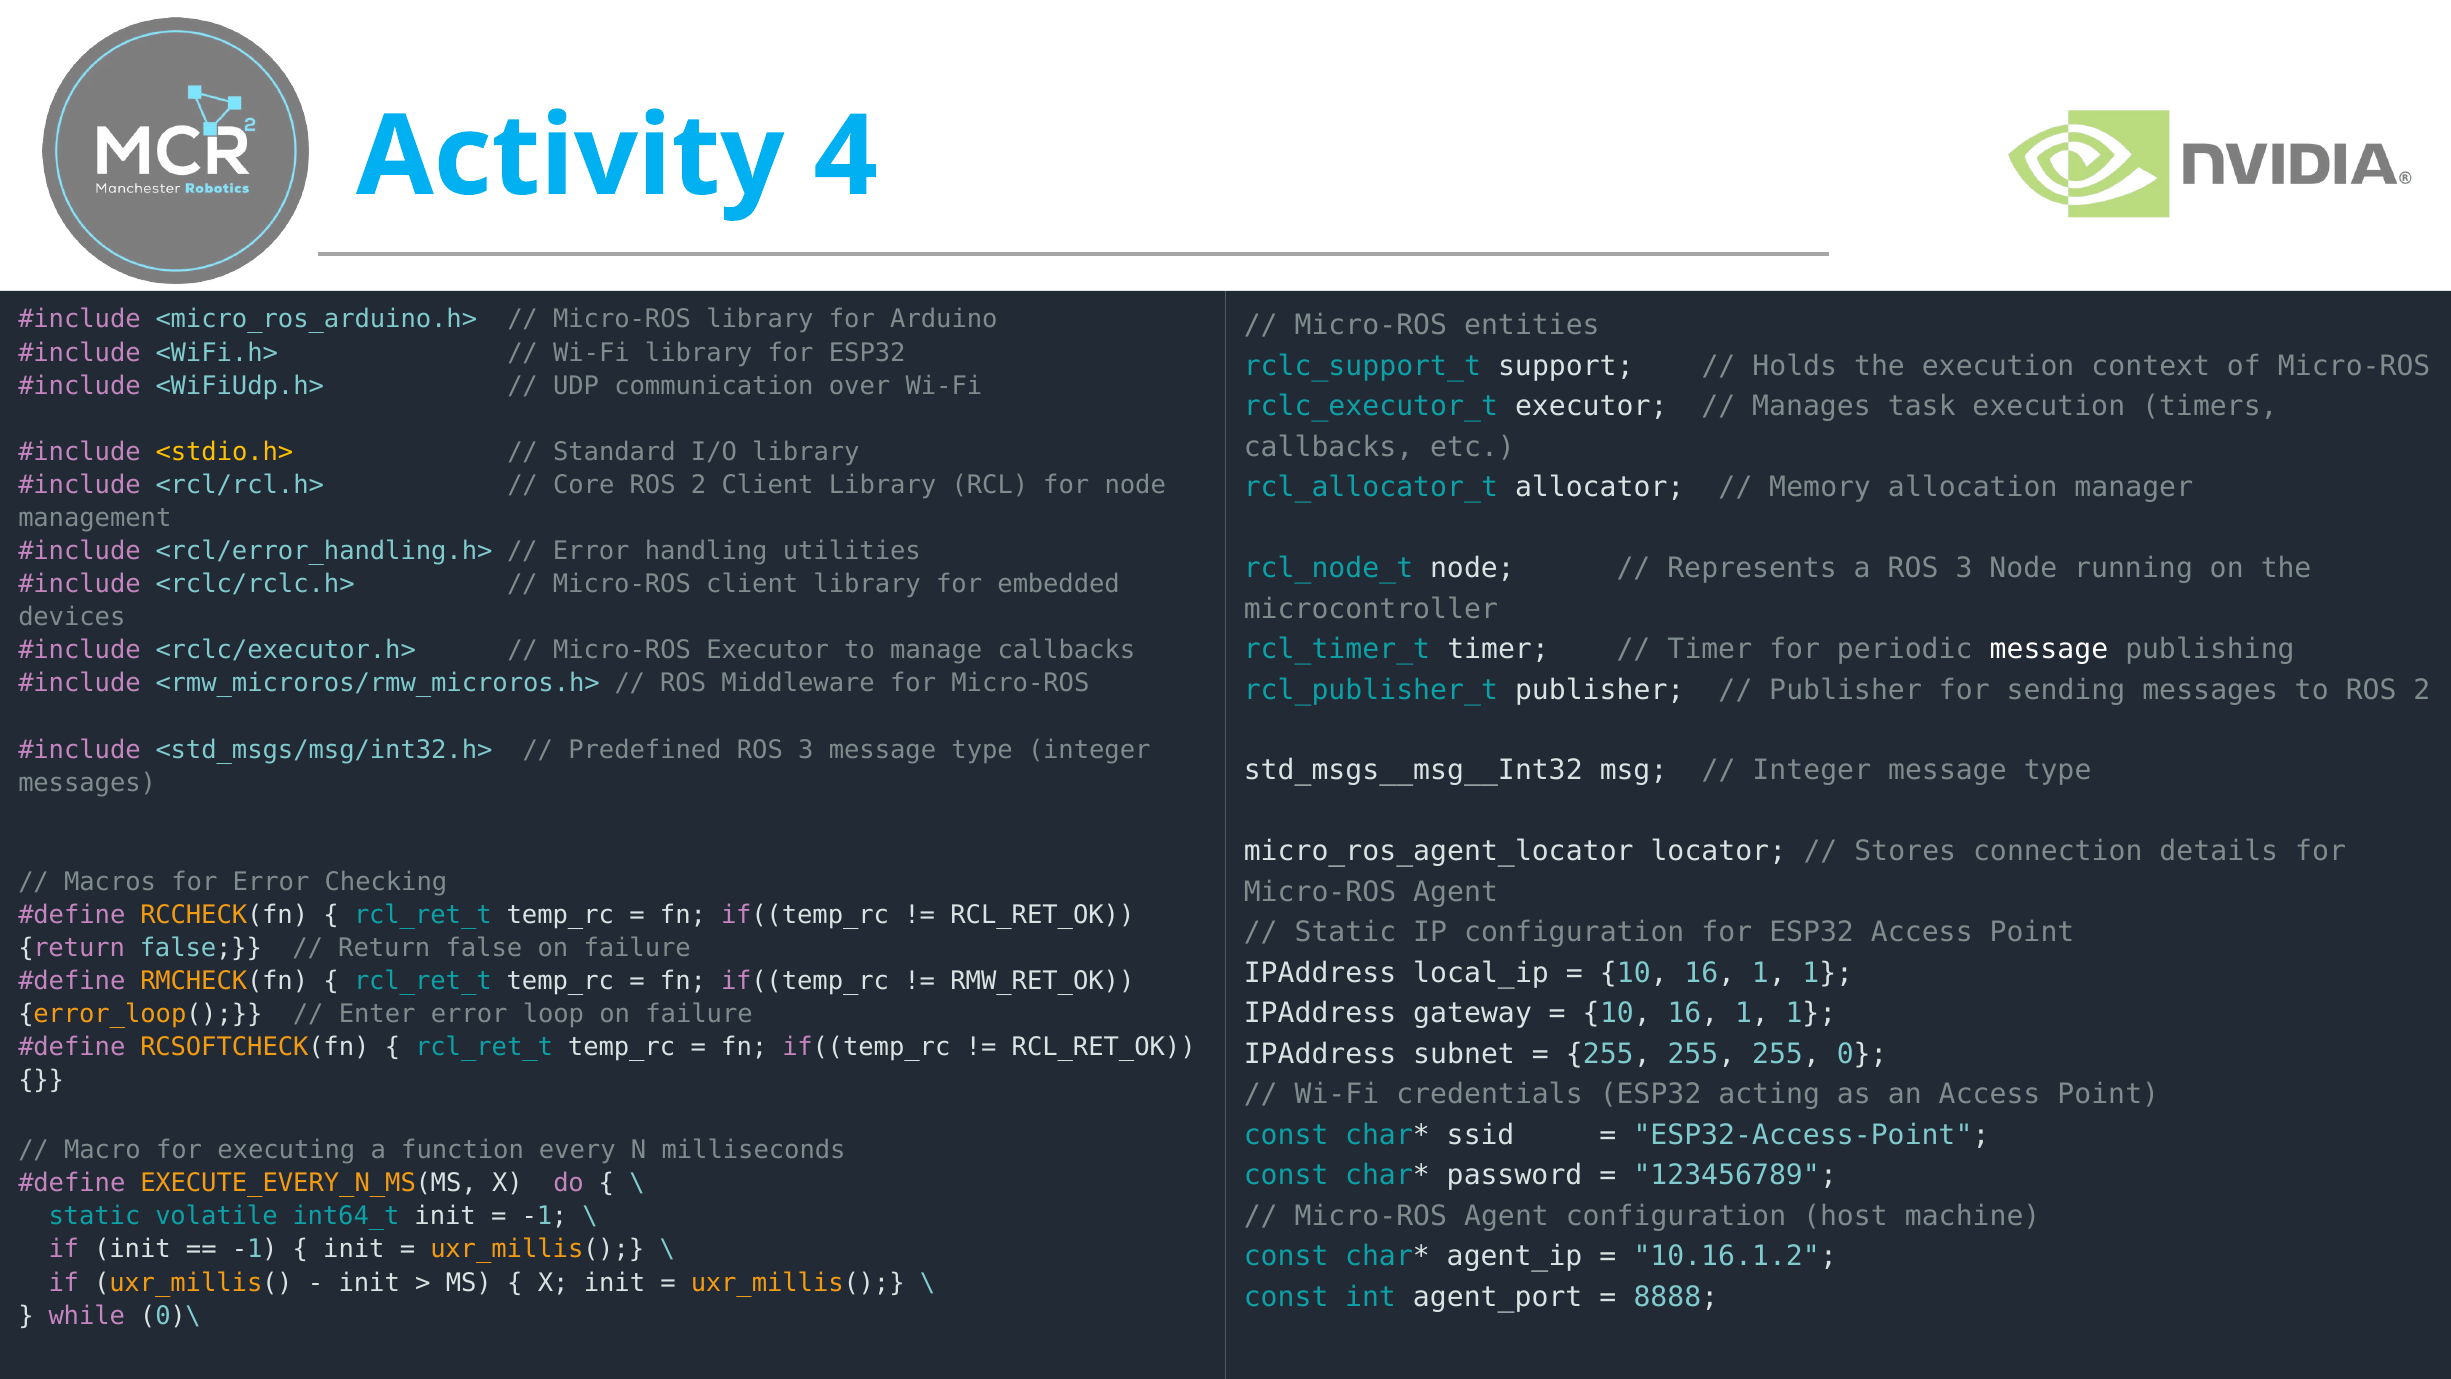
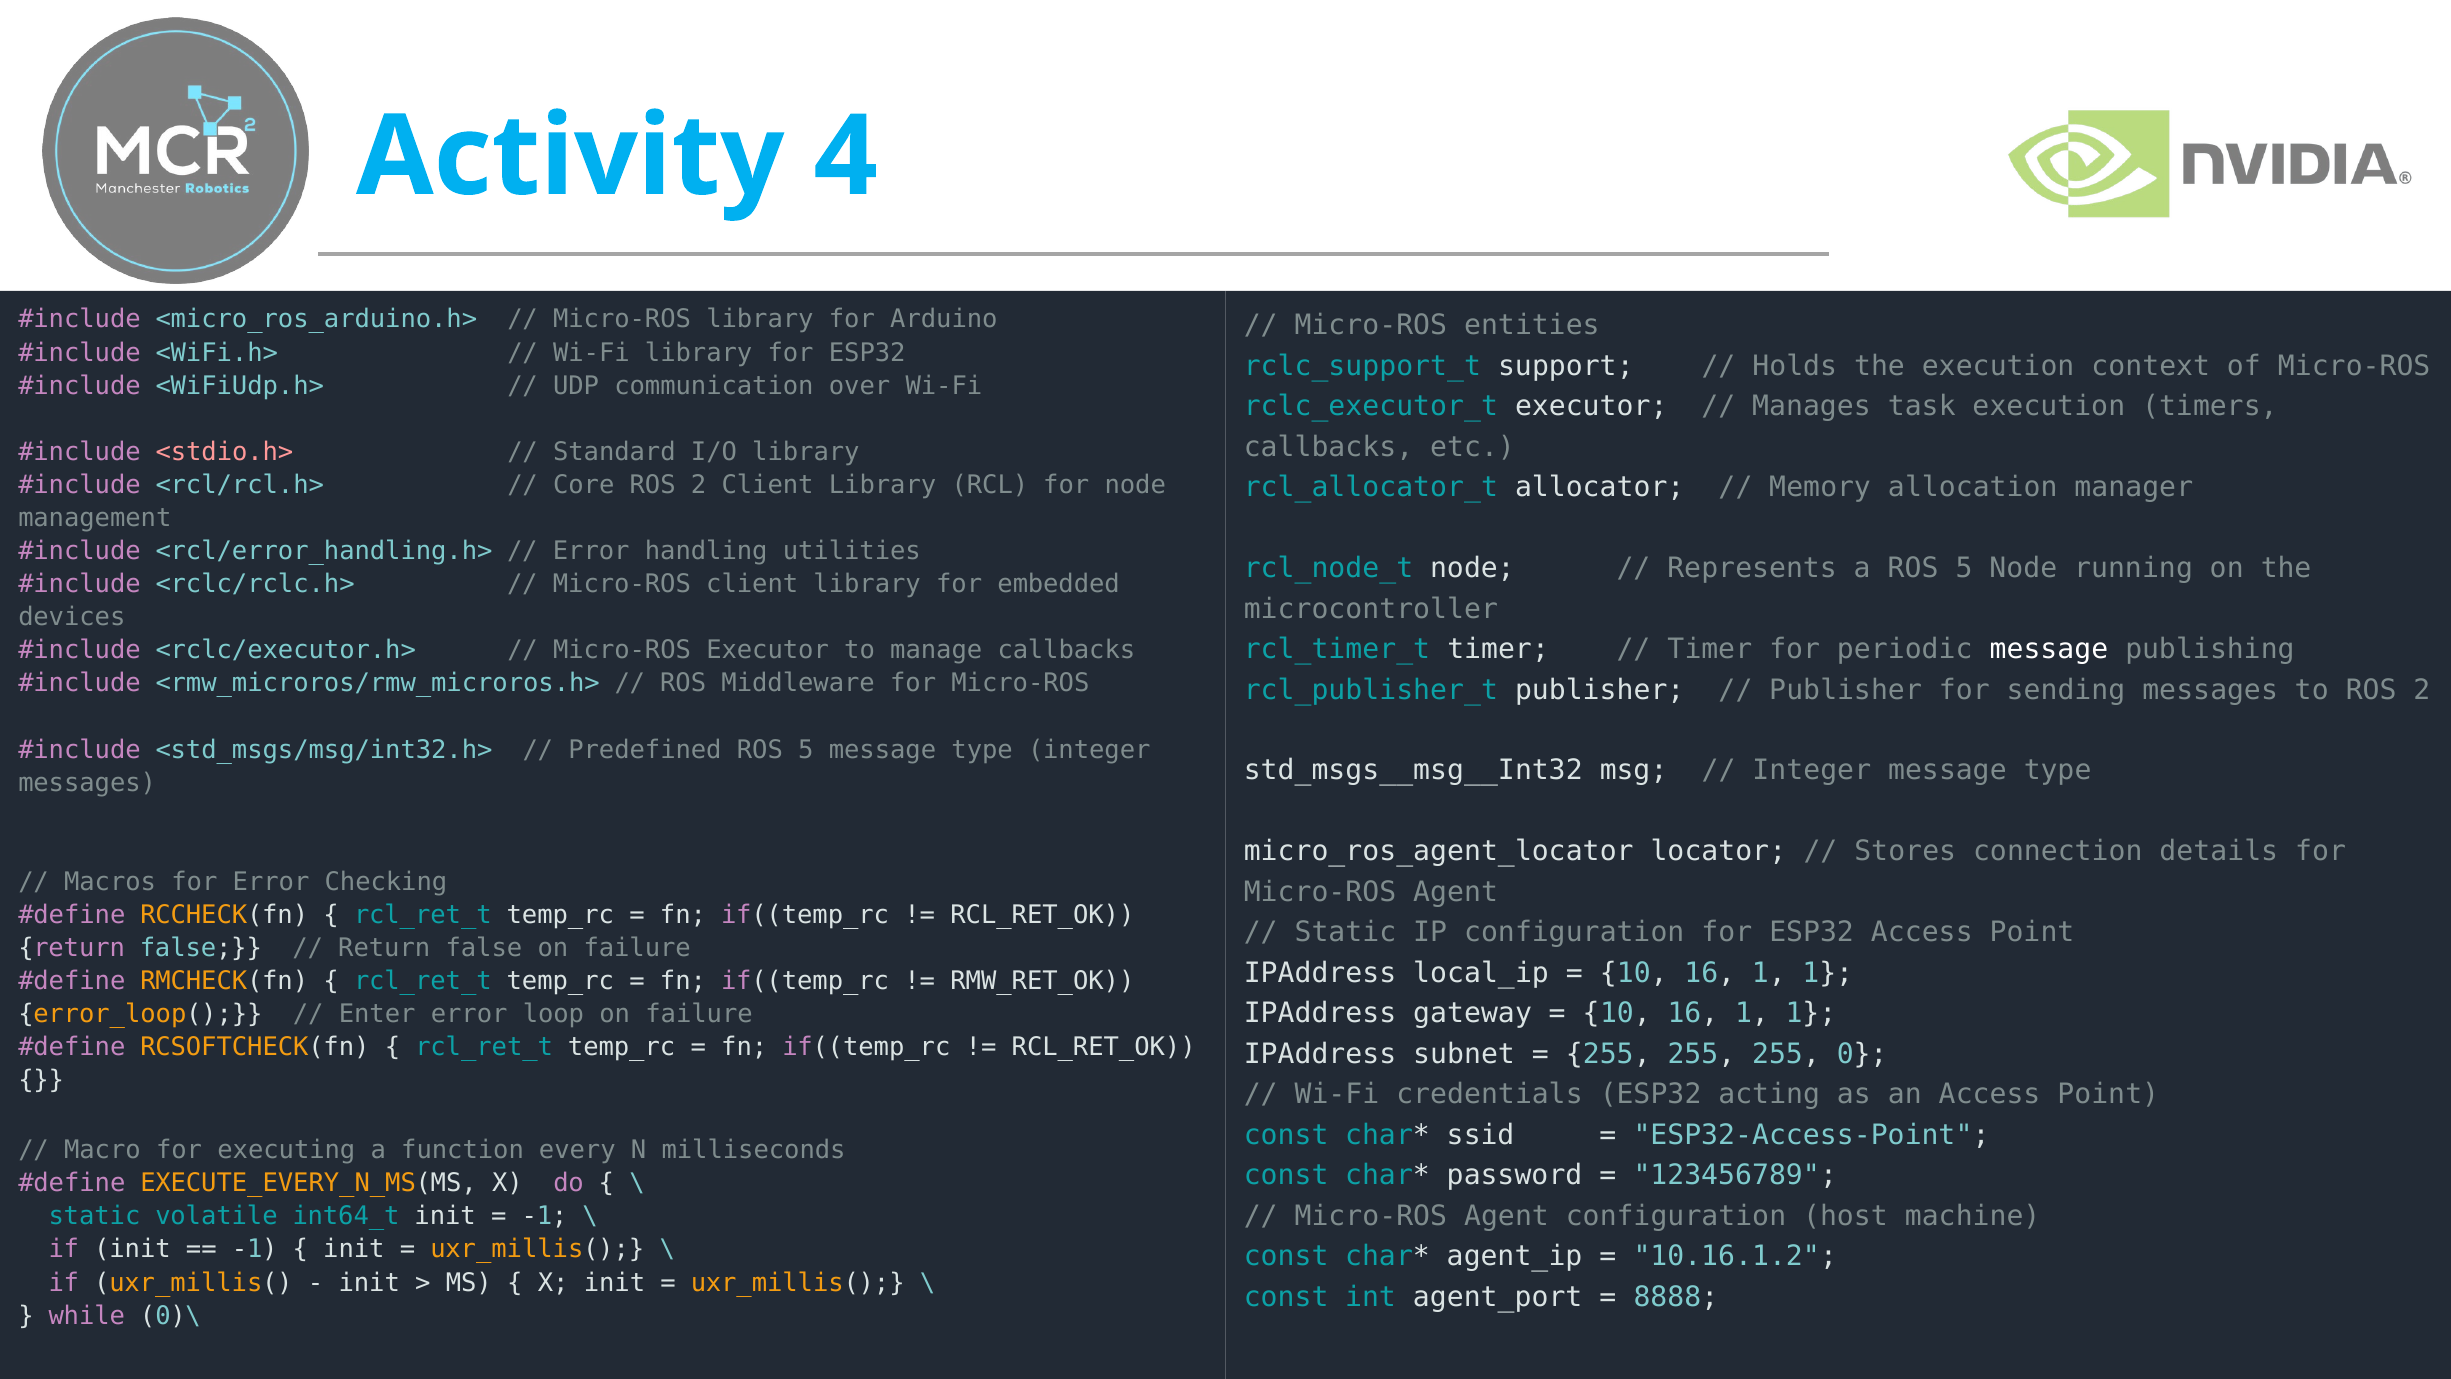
<stdio.h> colour: yellow -> pink
a ROS 3: 3 -> 5
Predefined ROS 3: 3 -> 5
